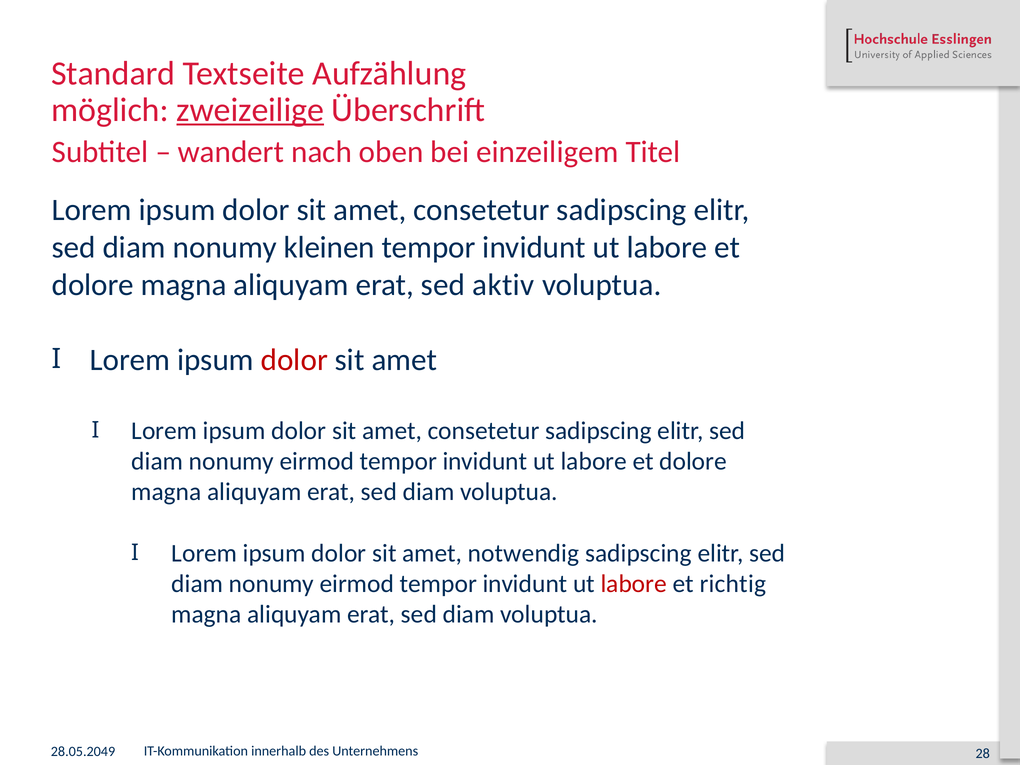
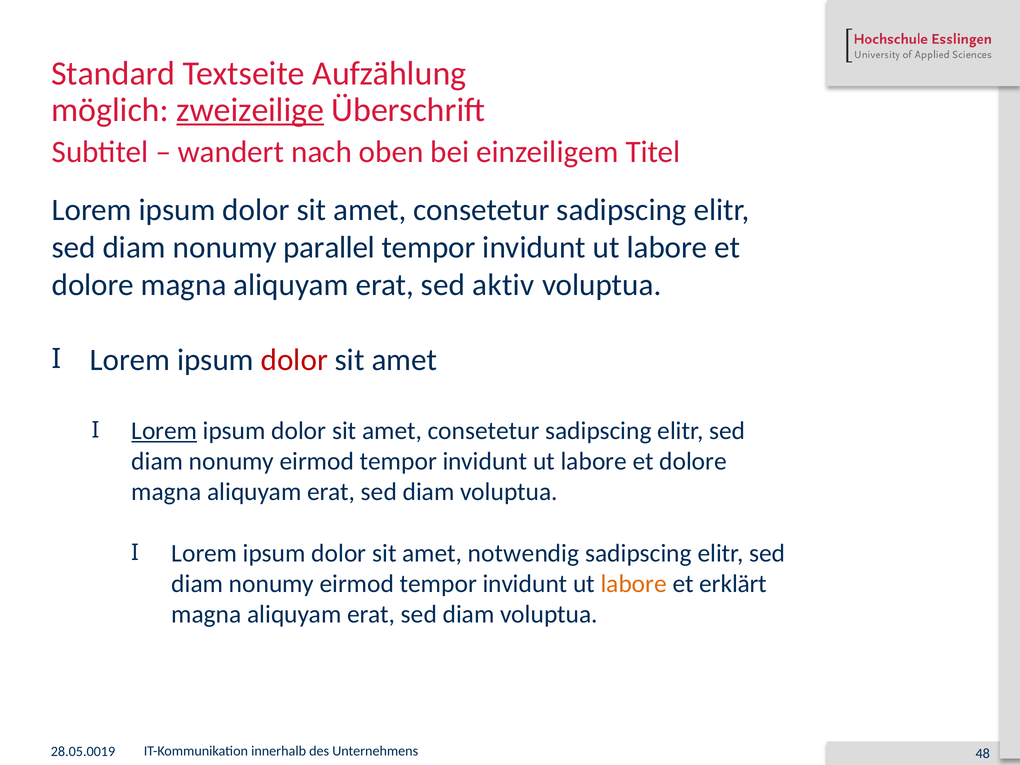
kleinen: kleinen -> parallel
Lorem at (164, 431) underline: none -> present
labore at (634, 584) colour: red -> orange
richtig: richtig -> erklärt
28.05.2049: 28.05.2049 -> 28.05.0019
28: 28 -> 48
